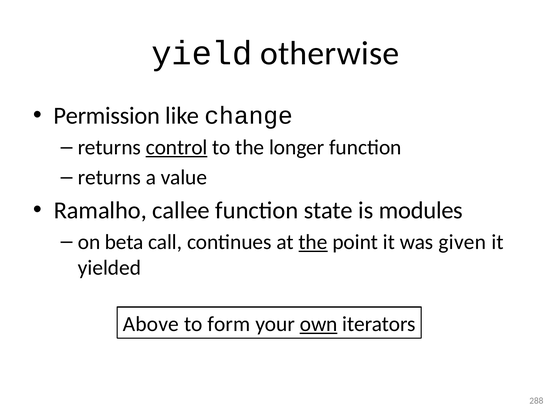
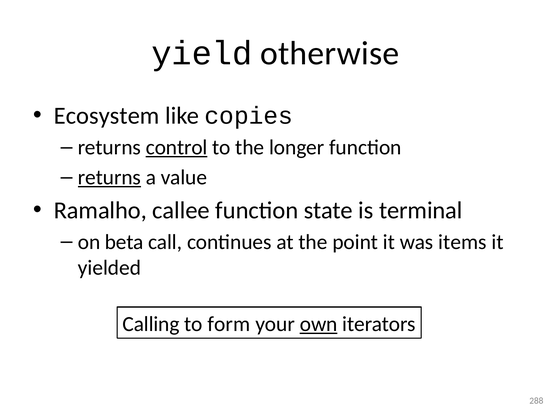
Permission: Permission -> Ecosystem
change: change -> copies
returns at (109, 177) underline: none -> present
modules: modules -> terminal
the at (313, 242) underline: present -> none
given: given -> items
Above: Above -> Calling
